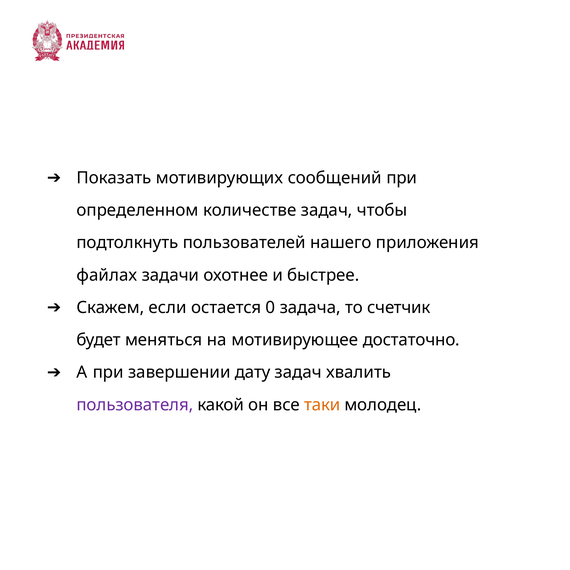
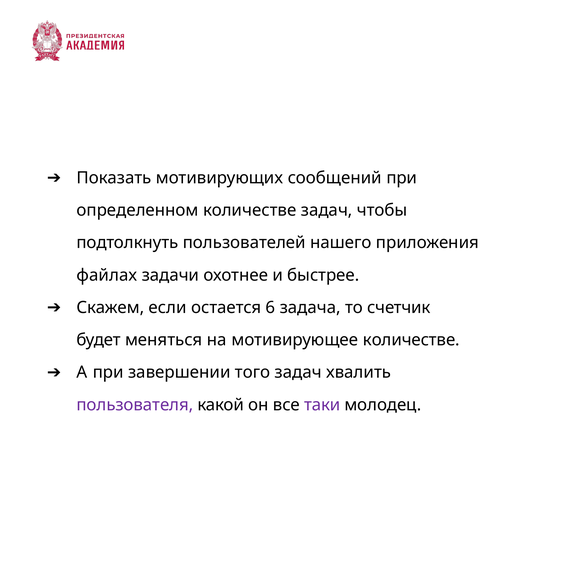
0: 0 -> 6
мотивирующее достаточно: достаточно -> количестве
дату: дату -> того
таки colour: orange -> purple
